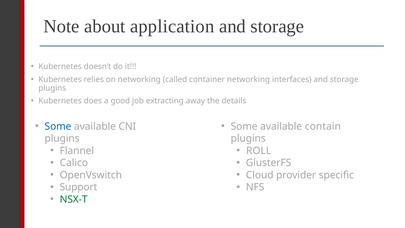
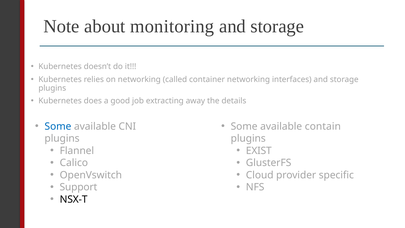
application: application -> monitoring
ROLL: ROLL -> EXIST
NSX-T colour: green -> black
